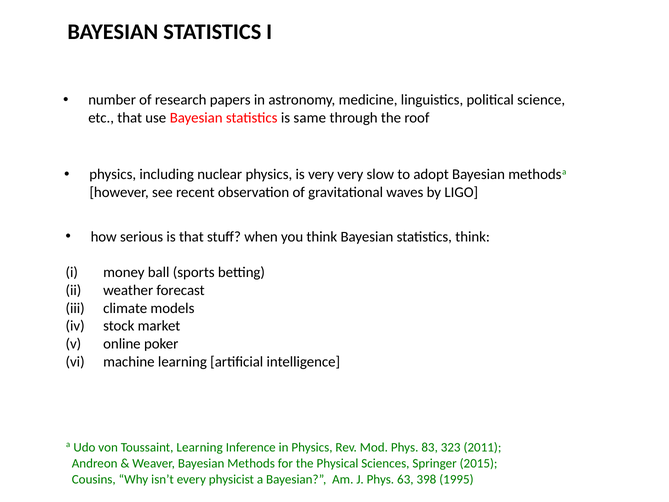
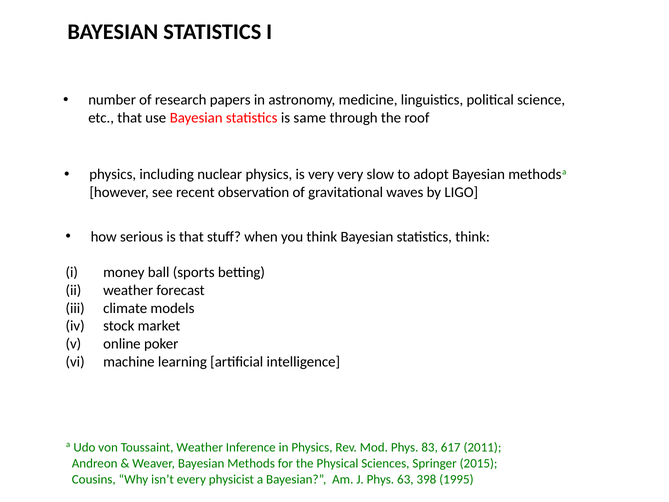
Toussaint Learning: Learning -> Weather
323: 323 -> 617
